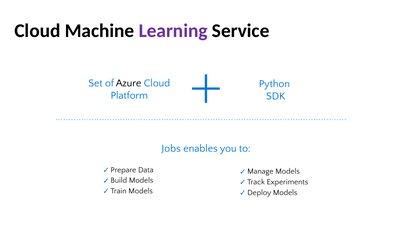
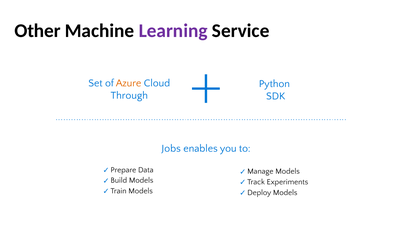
Cloud at (37, 31): Cloud -> Other
Azure colour: black -> orange
Platform: Platform -> Through
